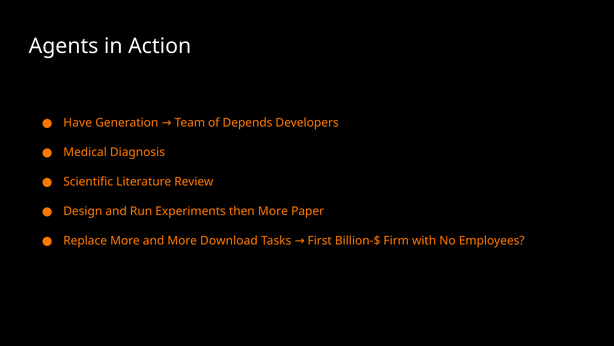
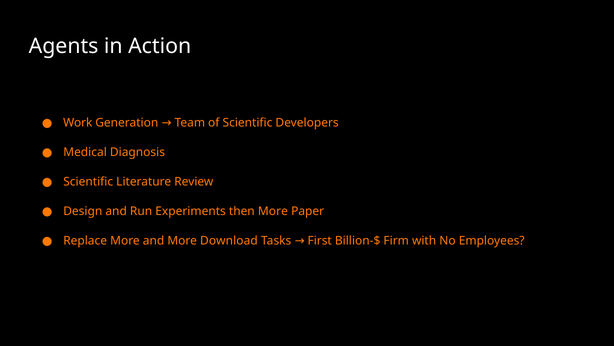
Have: Have -> Work
of Depends: Depends -> Scientific
